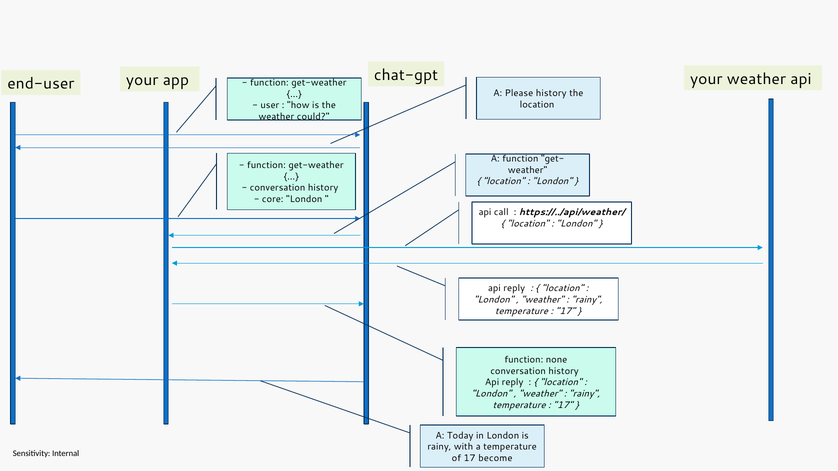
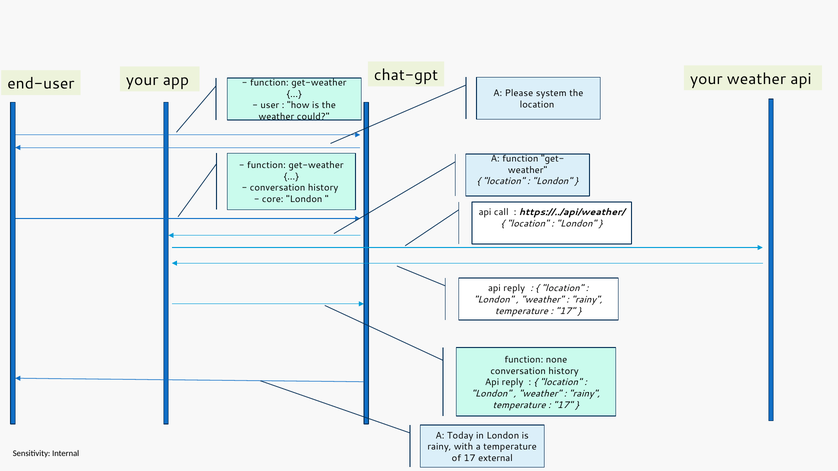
Please history: history -> system
become: become -> external
